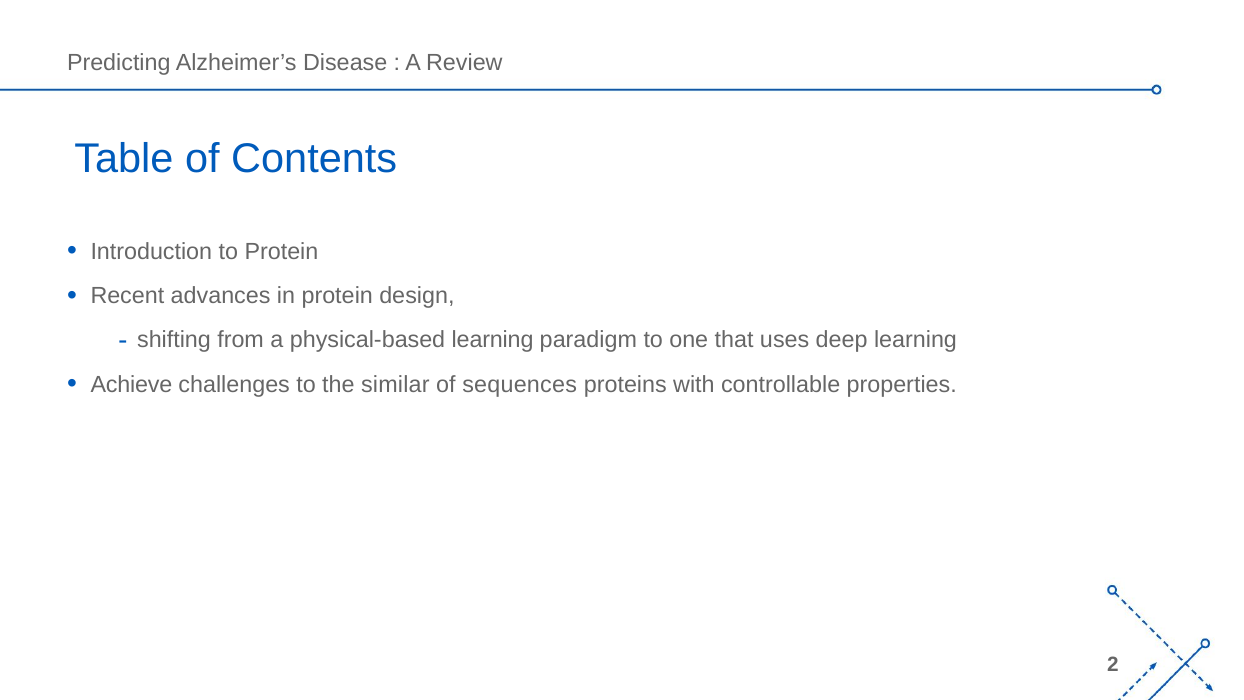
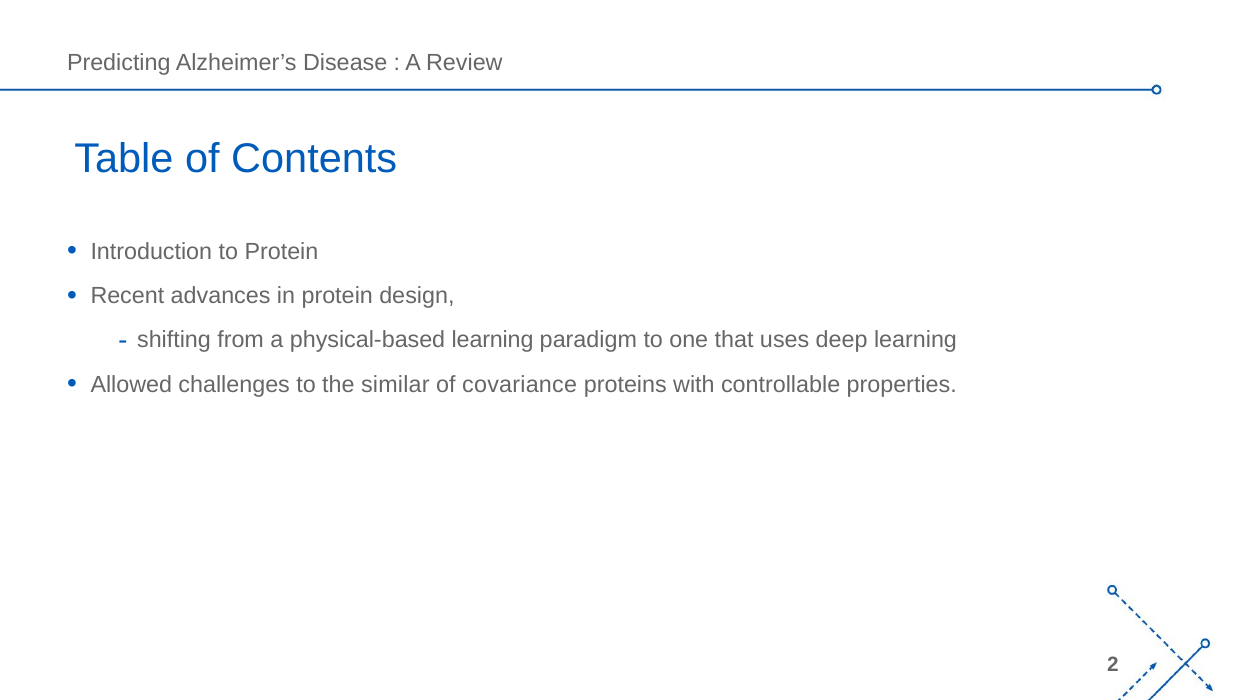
Achieve: Achieve -> Allowed
sequences: sequences -> covariance
